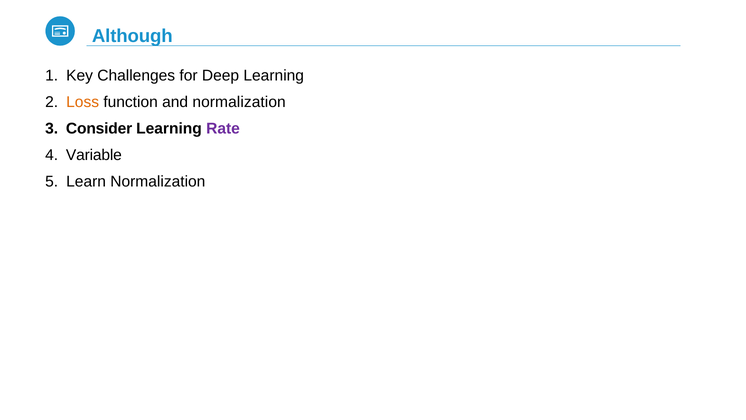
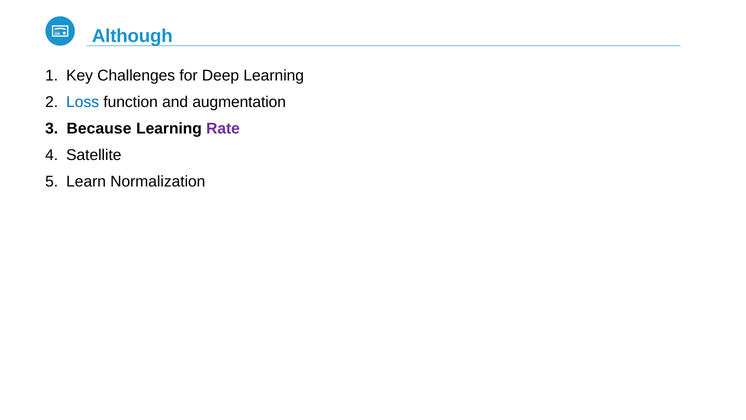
Loss colour: orange -> blue
and normalization: normalization -> augmentation
Consider: Consider -> Because
Variable: Variable -> Satellite
